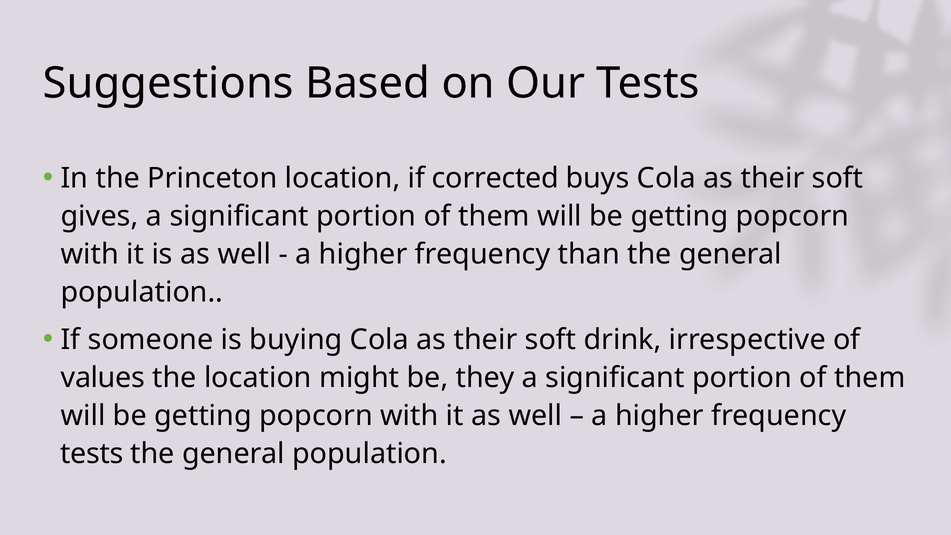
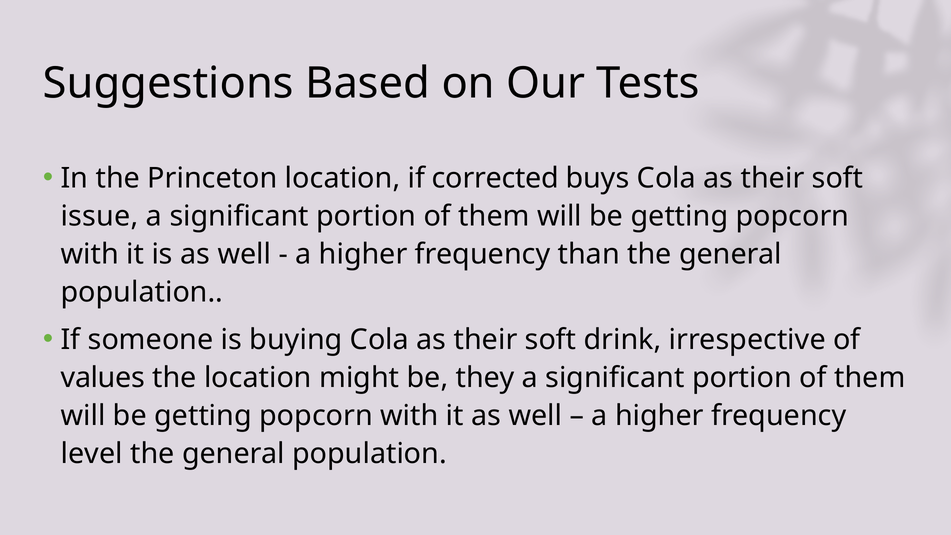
gives: gives -> issue
tests at (92, 454): tests -> level
